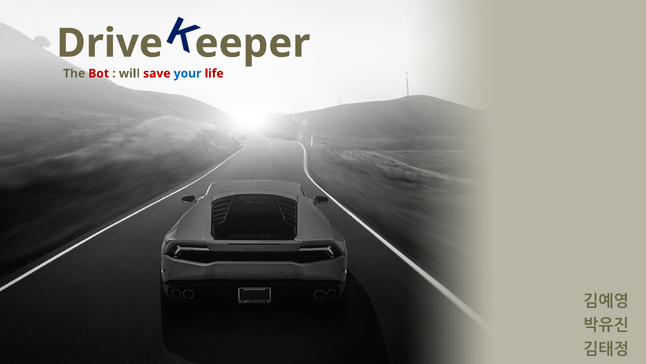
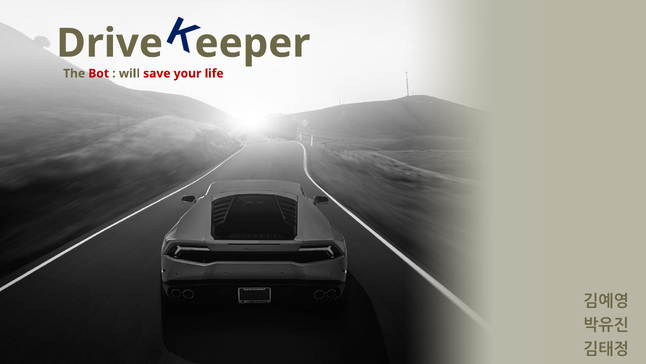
your colour: blue -> red
